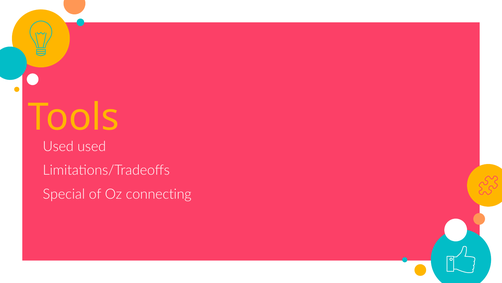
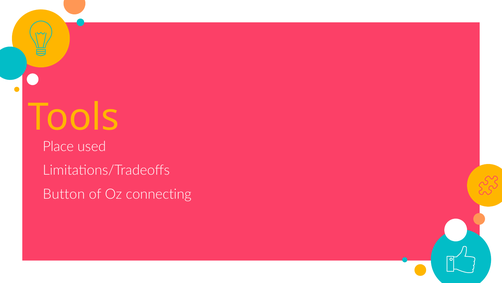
Used at (58, 146): Used -> Place
Special: Special -> Button
